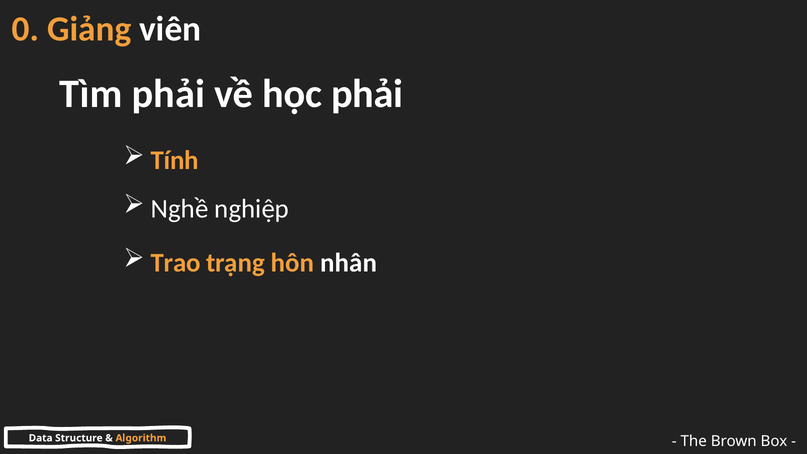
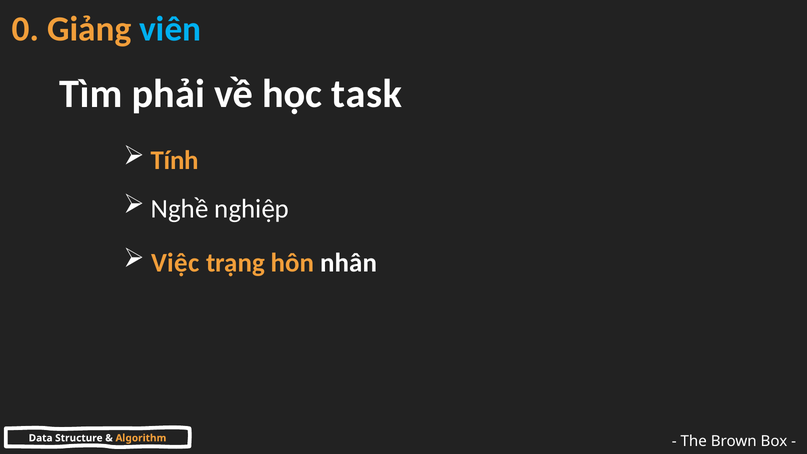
viên colour: white -> light blue
học phải: phải -> task
Trao: Trao -> Việc
